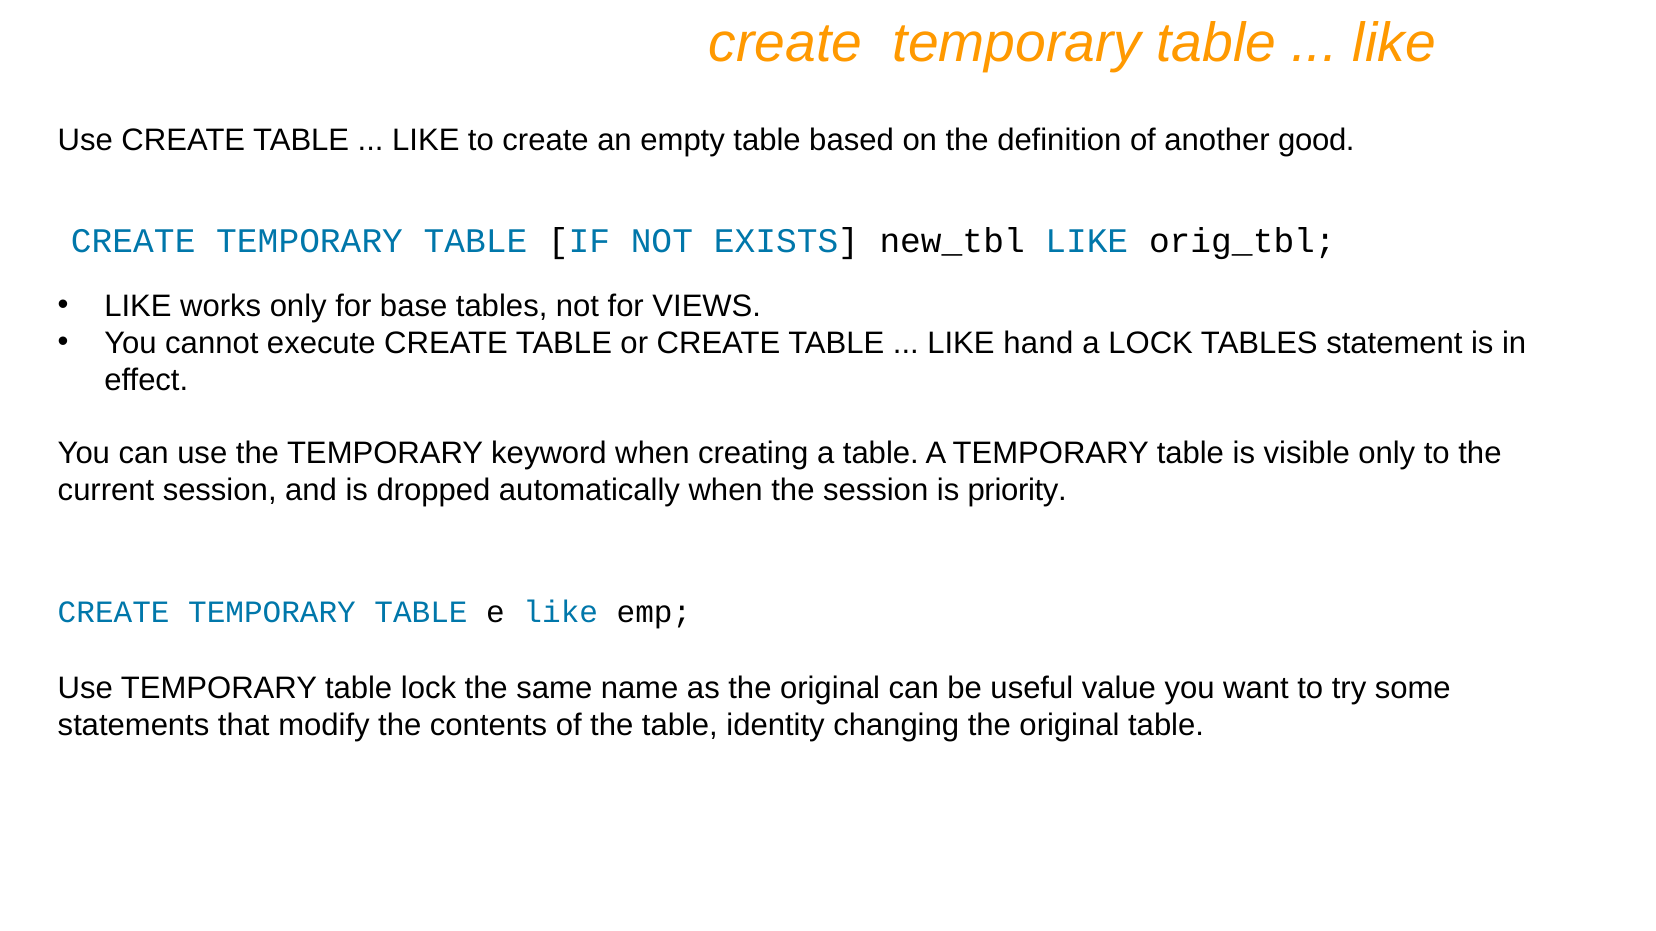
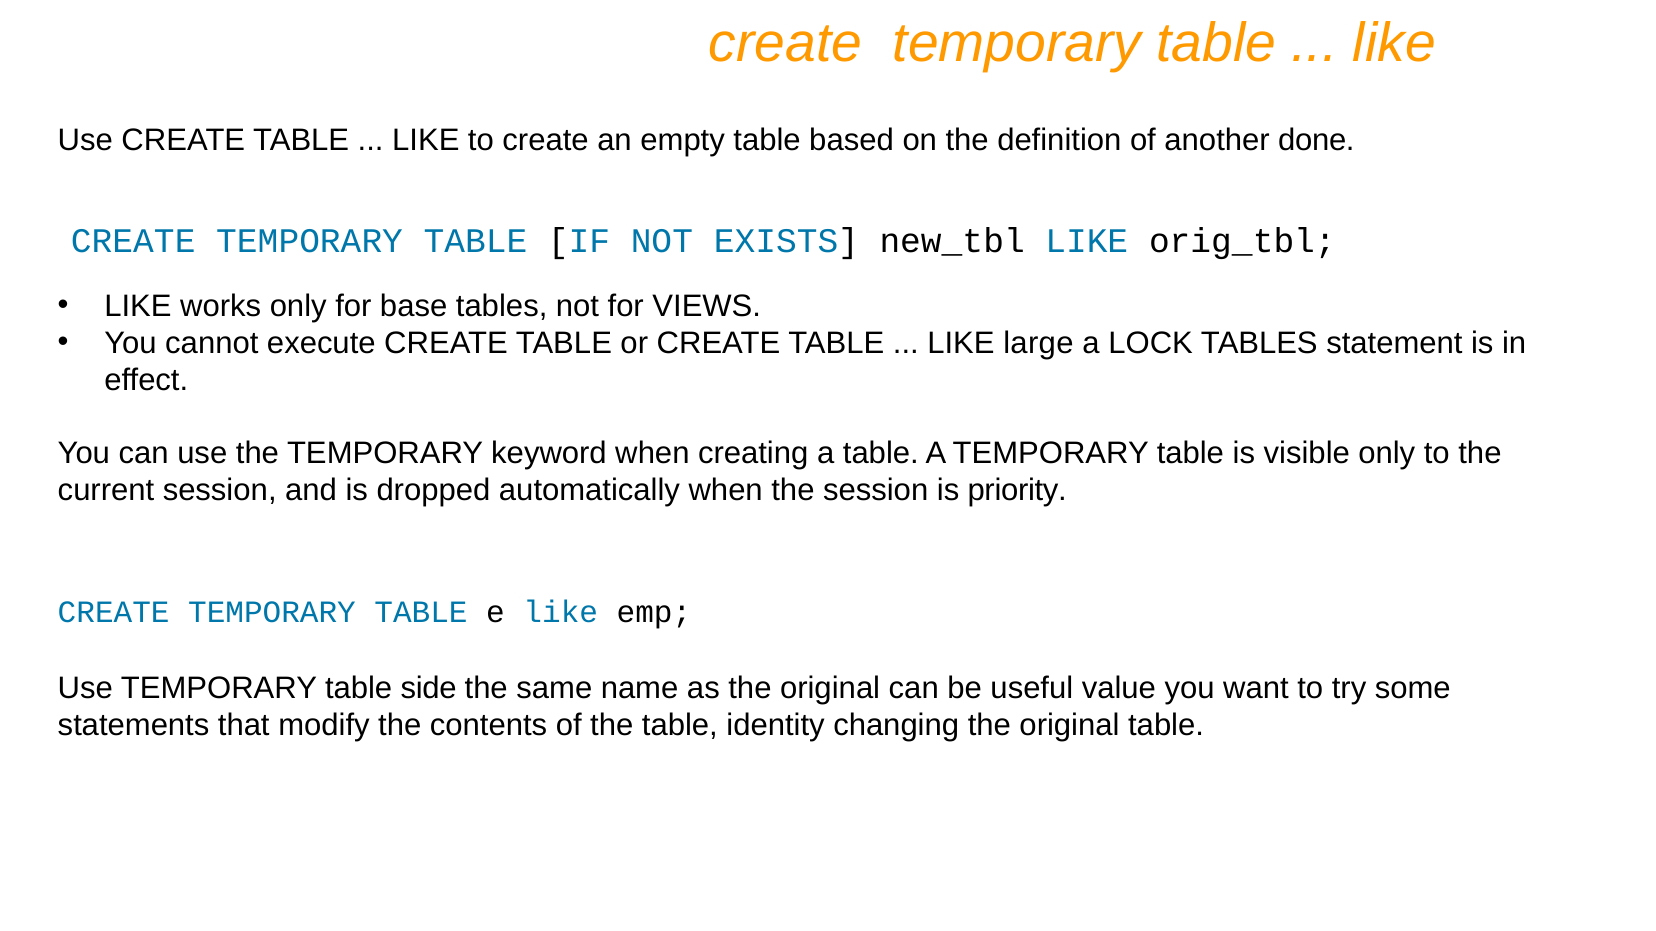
good: good -> done
hand: hand -> large
table lock: lock -> side
